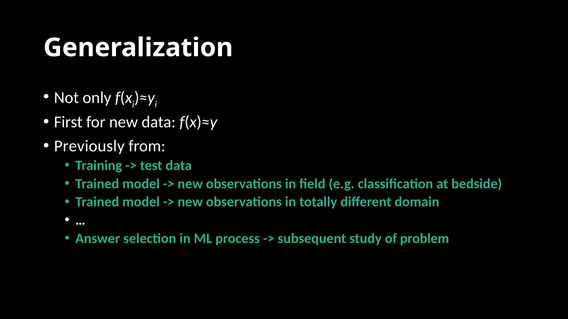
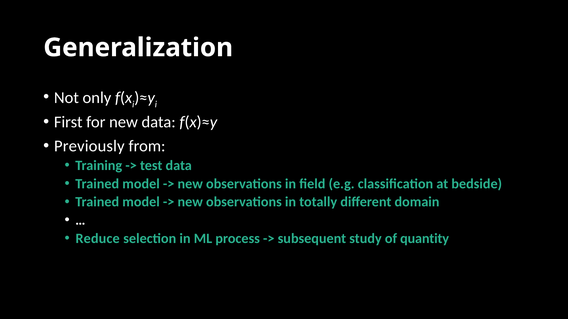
Answer: Answer -> Reduce
problem: problem -> quantity
